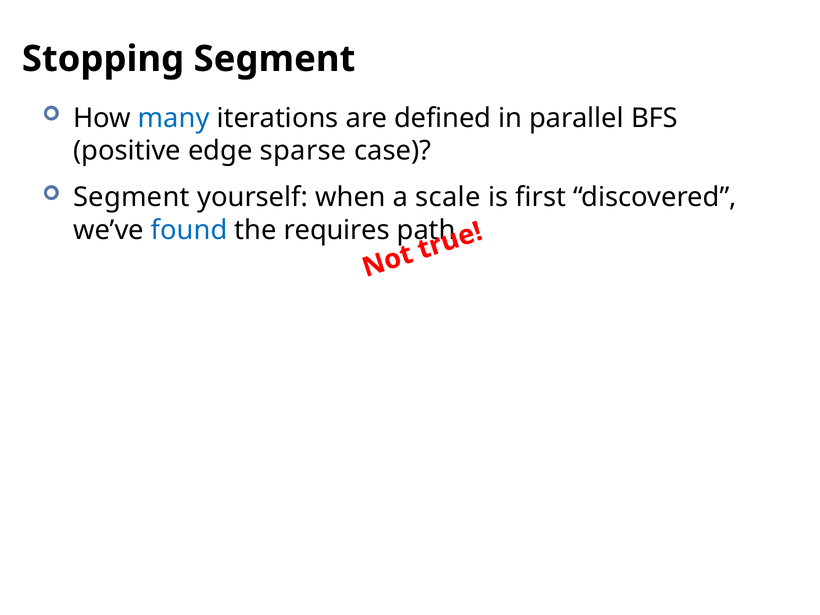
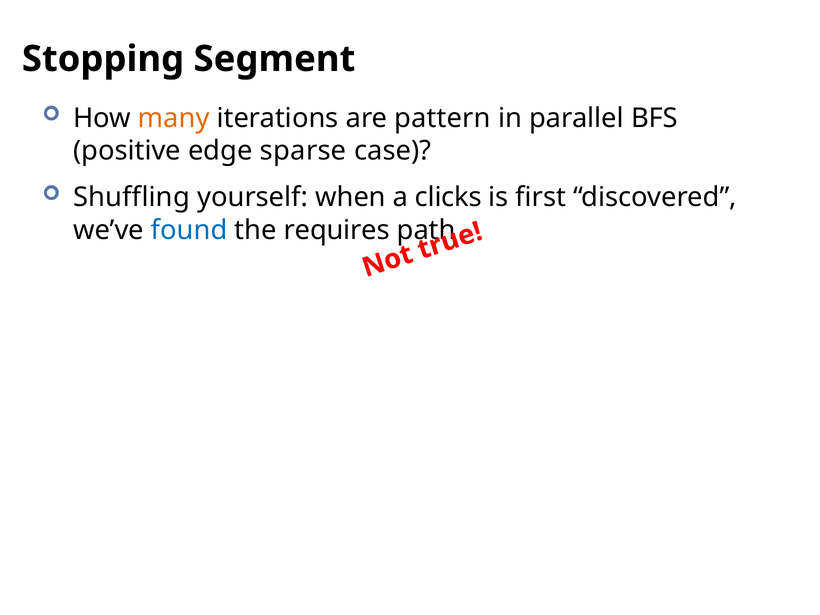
many colour: blue -> orange
defined: defined -> pattern
Segment at (131, 197): Segment -> Shuffling
scale: scale -> clicks
